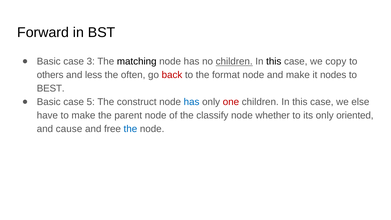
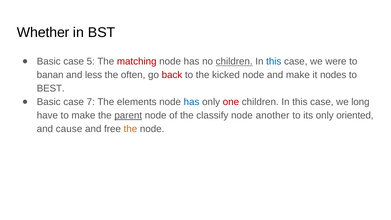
Forward: Forward -> Whether
3: 3 -> 5
matching colour: black -> red
this at (274, 61) colour: black -> blue
copy: copy -> were
others: others -> banan
format: format -> kicked
5: 5 -> 7
construct: construct -> elements
else: else -> long
parent underline: none -> present
whether: whether -> another
the at (130, 129) colour: blue -> orange
